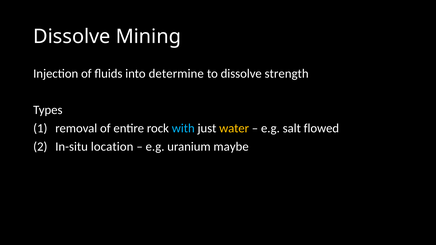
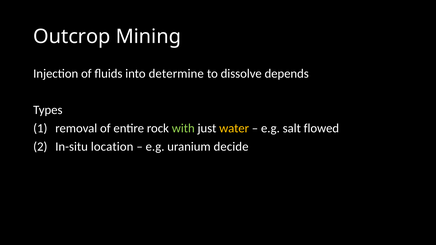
Dissolve at (72, 37): Dissolve -> Outcrop
strength: strength -> depends
with colour: light blue -> light green
maybe: maybe -> decide
